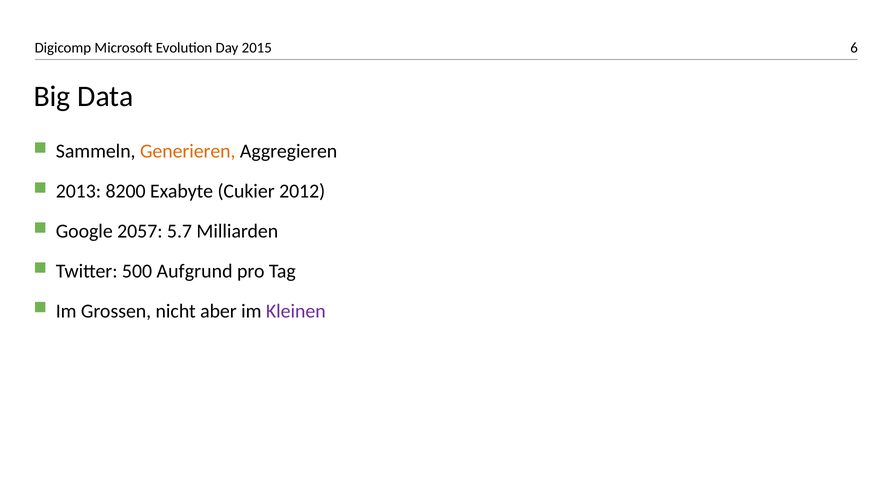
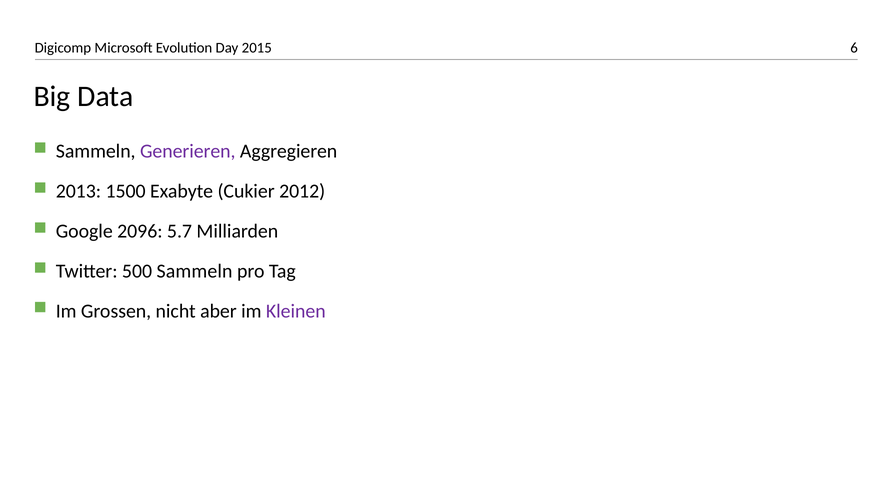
Generieren colour: orange -> purple
8200: 8200 -> 1500
2057: 2057 -> 2096
500 Aufgrund: Aufgrund -> Sammeln
